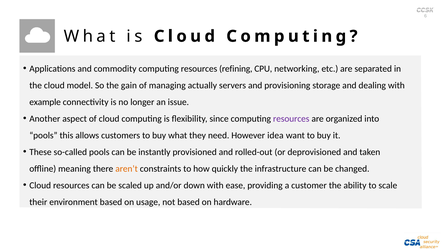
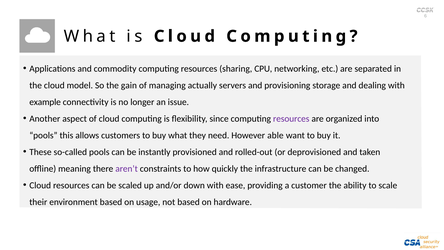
refining: refining -> sharing
idea: idea -> able
aren’t colour: orange -> purple
